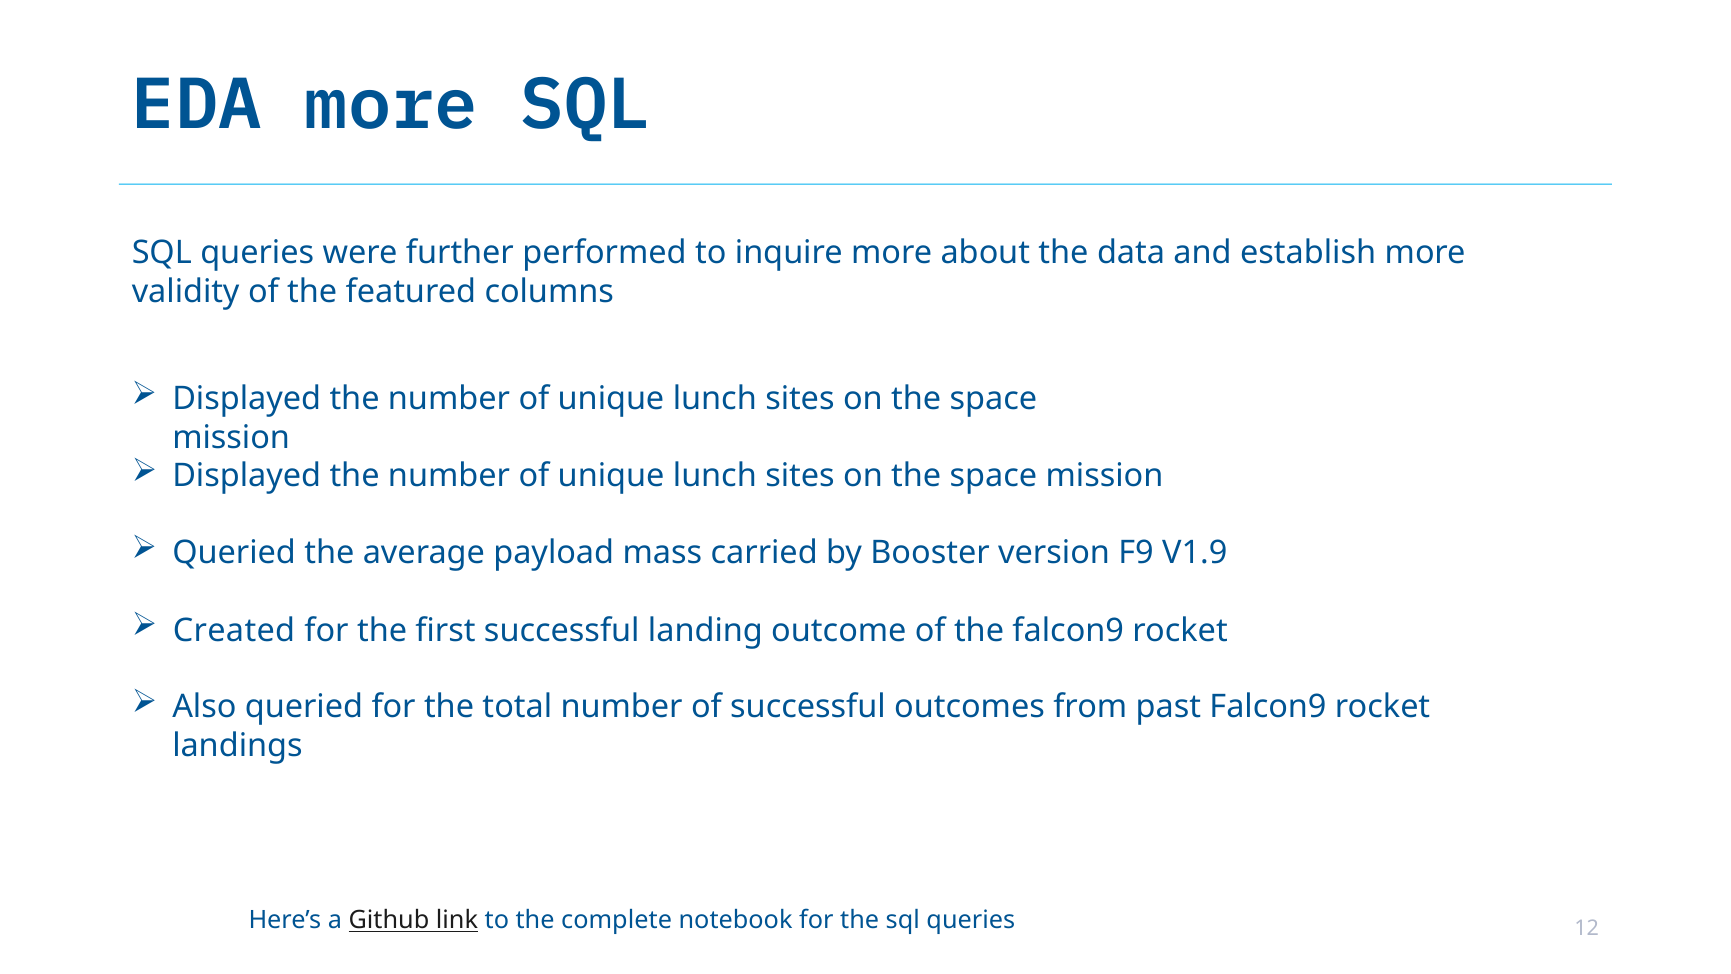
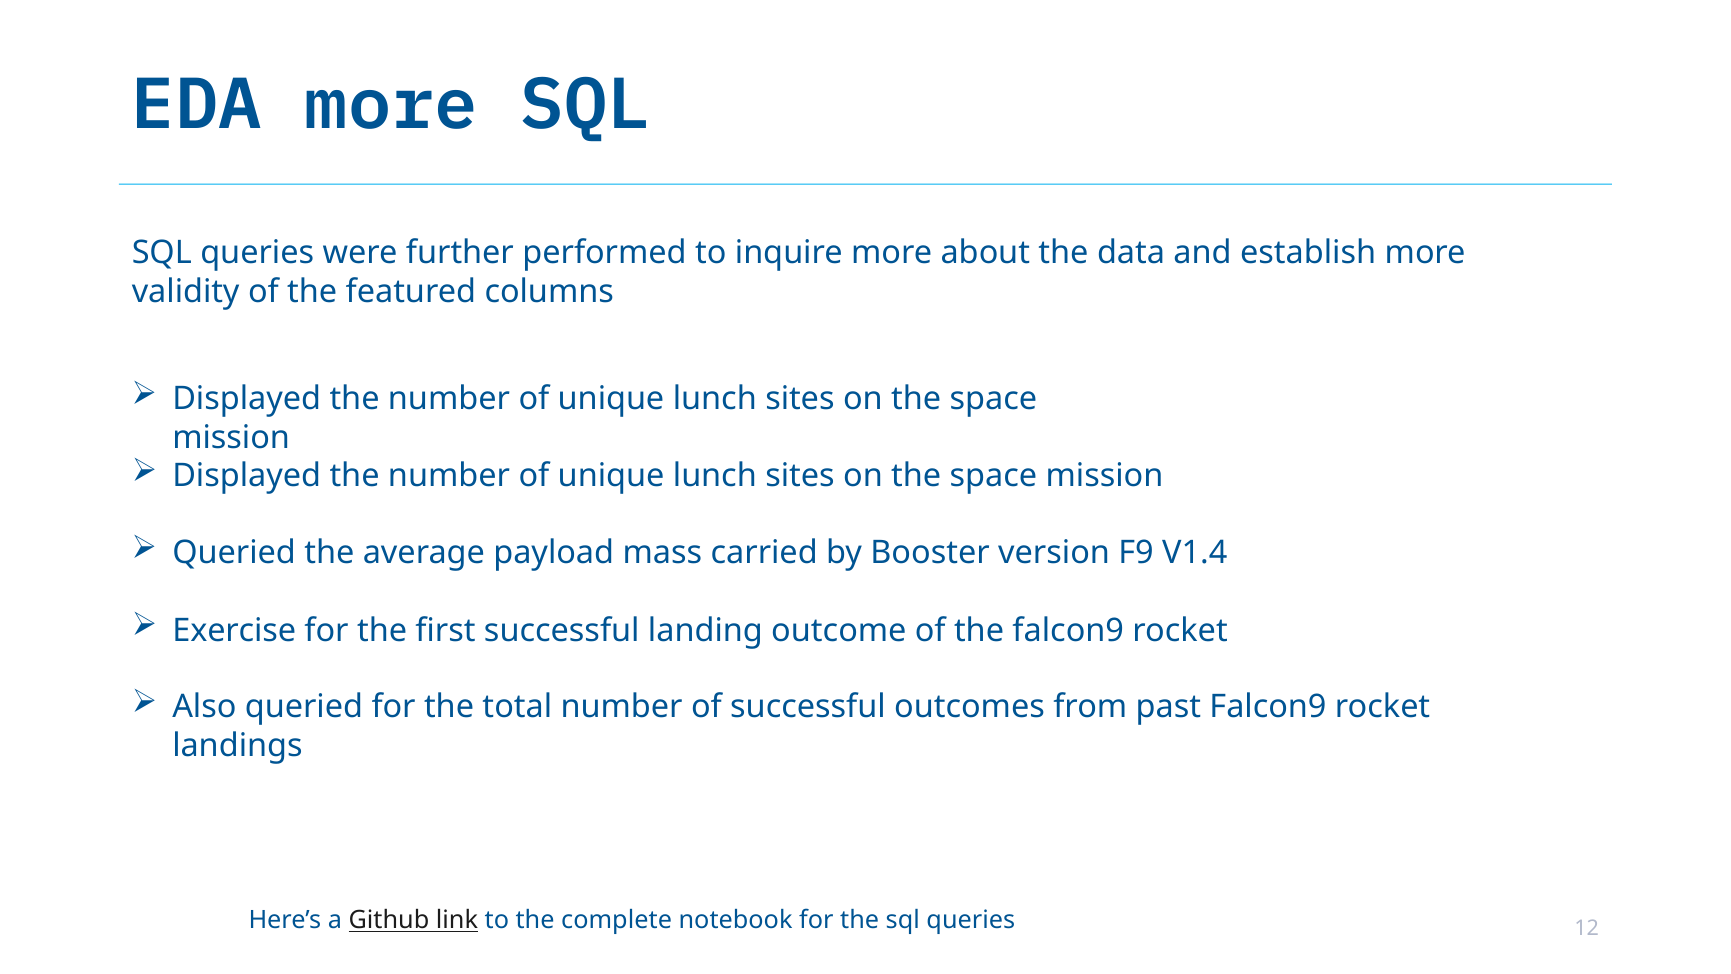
V1.9: V1.9 -> V1.4
Created: Created -> Exercise
